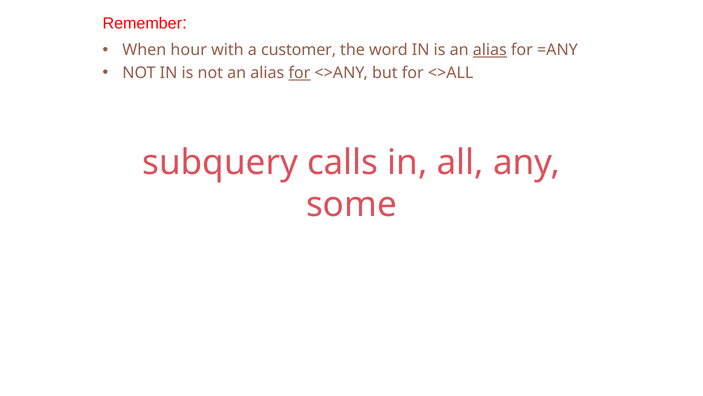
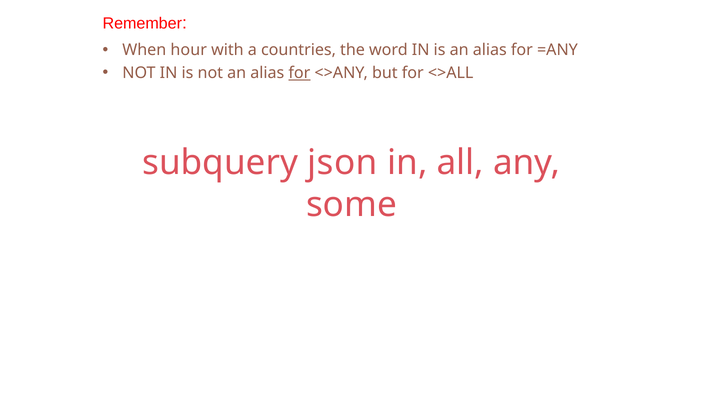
customer: customer -> countries
alias at (490, 50) underline: present -> none
calls: calls -> json
